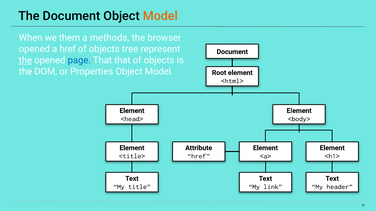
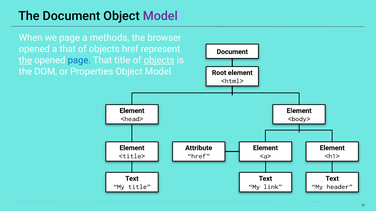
Model at (160, 16) colour: orange -> purple
we them: them -> page
a href: href -> that
objects tree: tree -> href
That that: that -> title
objects at (159, 60) underline: none -> present
